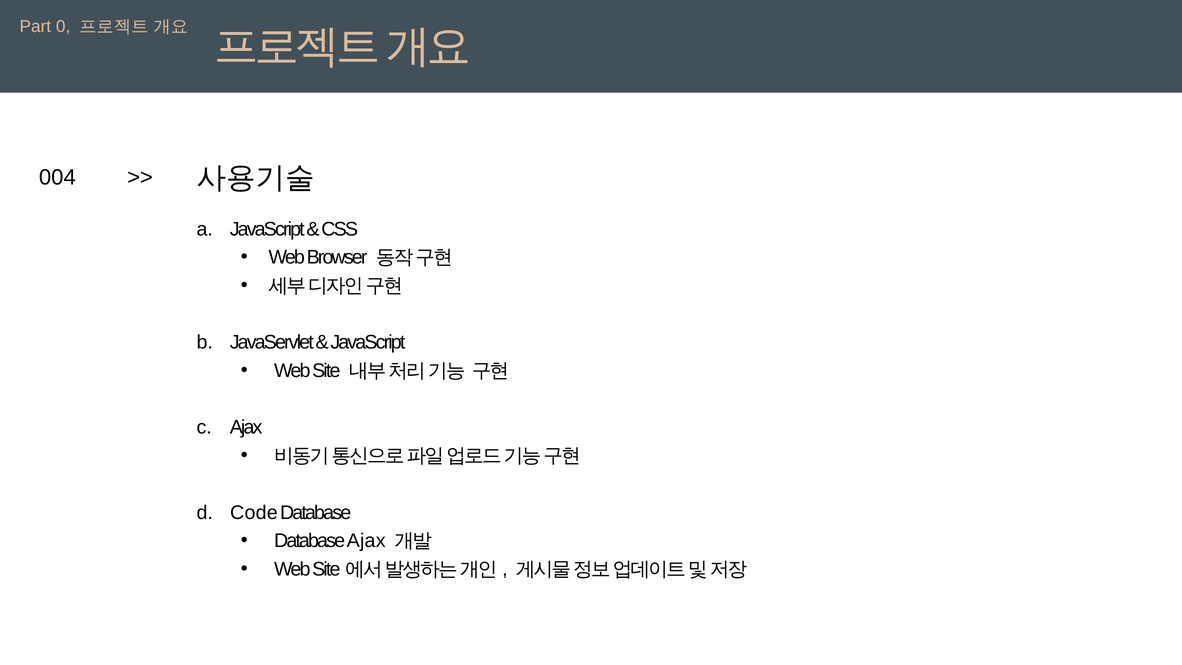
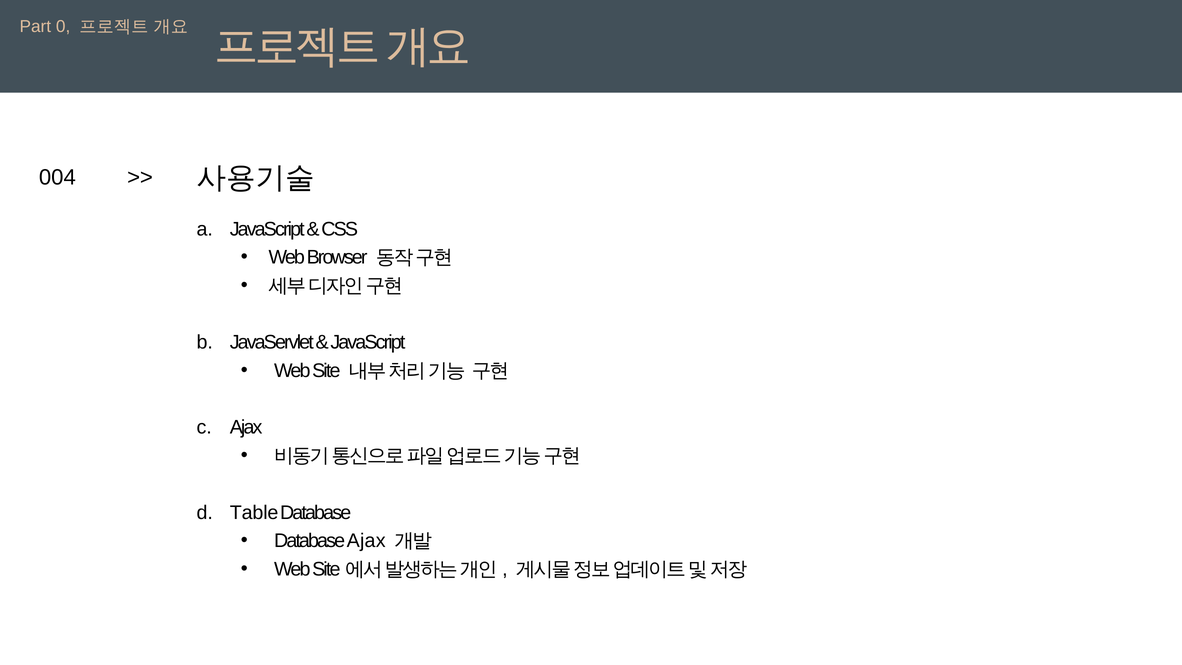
Code: Code -> Table
